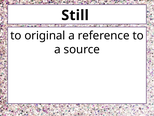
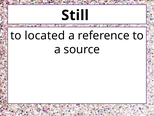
original: original -> located
